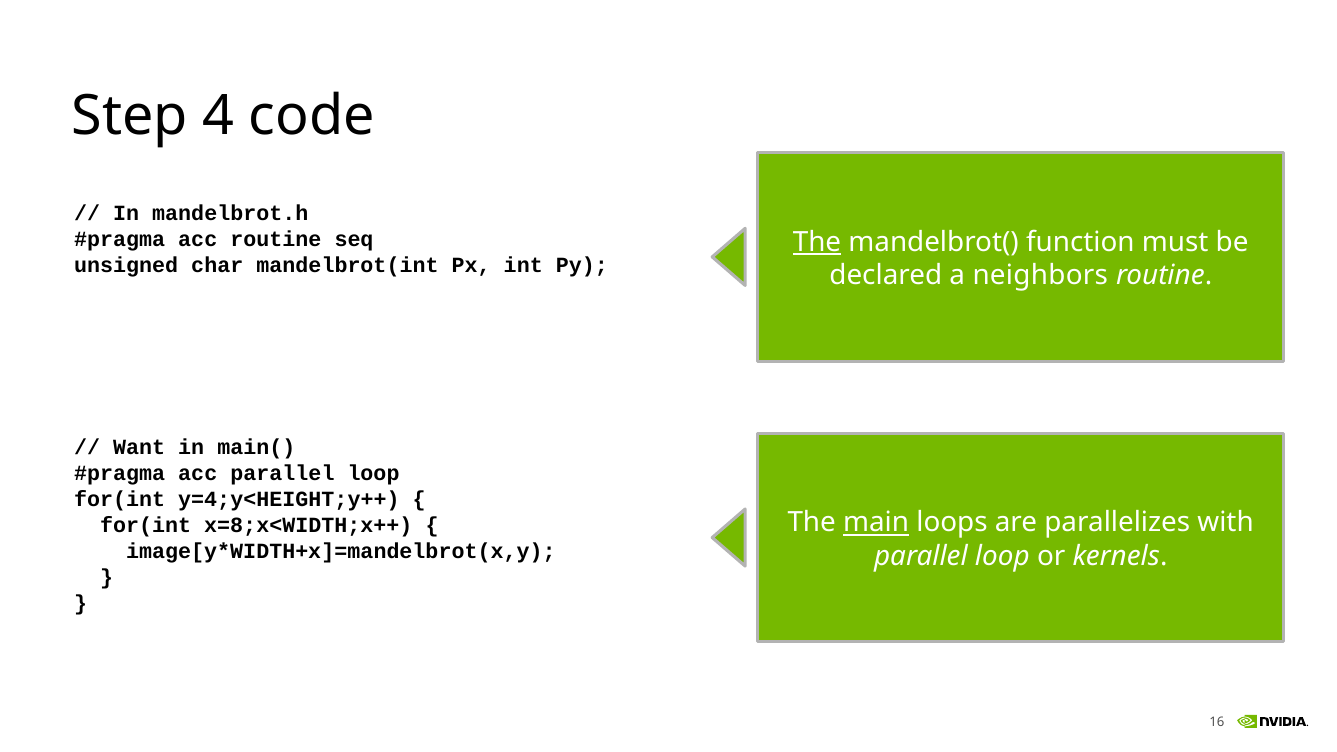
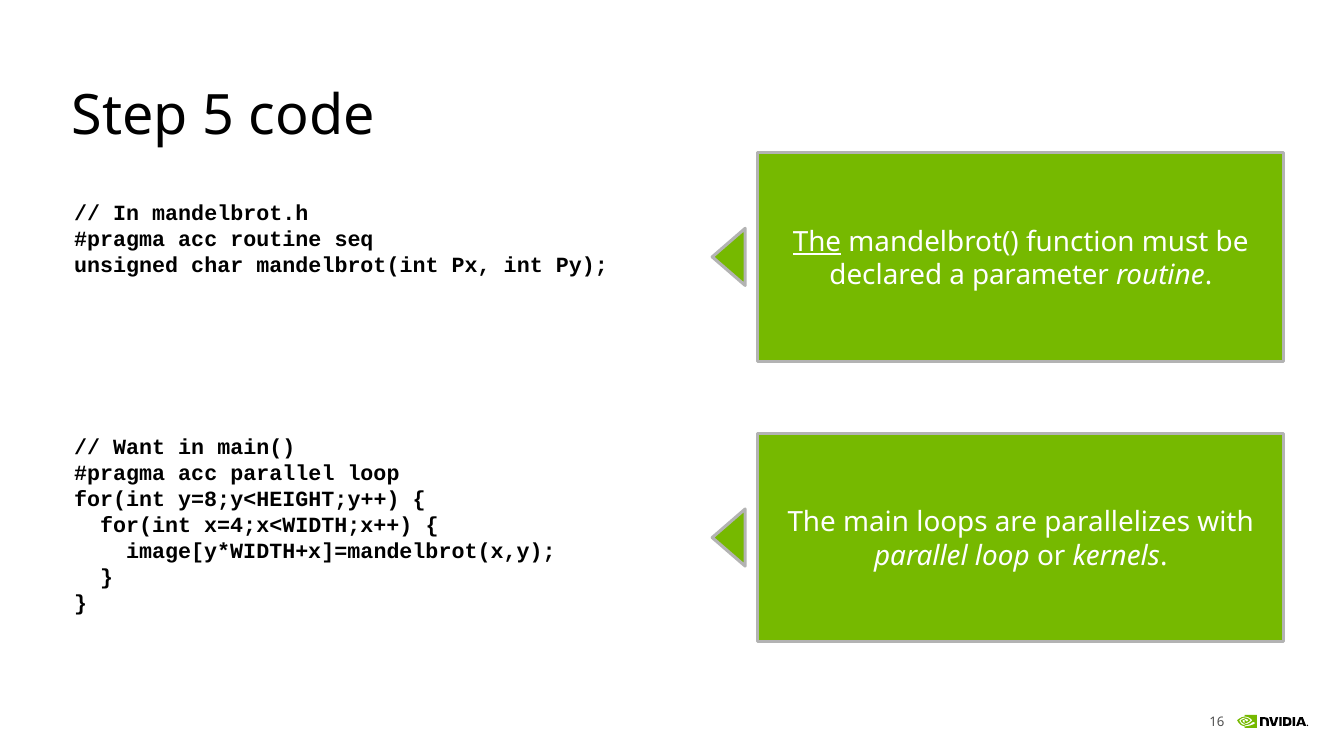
4: 4 -> 5
neighbors: neighbors -> parameter
y=4;y<HEIGHT;y++: y=4;y<HEIGHT;y++ -> y=8;y<HEIGHT;y++
main underline: present -> none
x=8;x<WIDTH;x++: x=8;x<WIDTH;x++ -> x=4;x<WIDTH;x++
